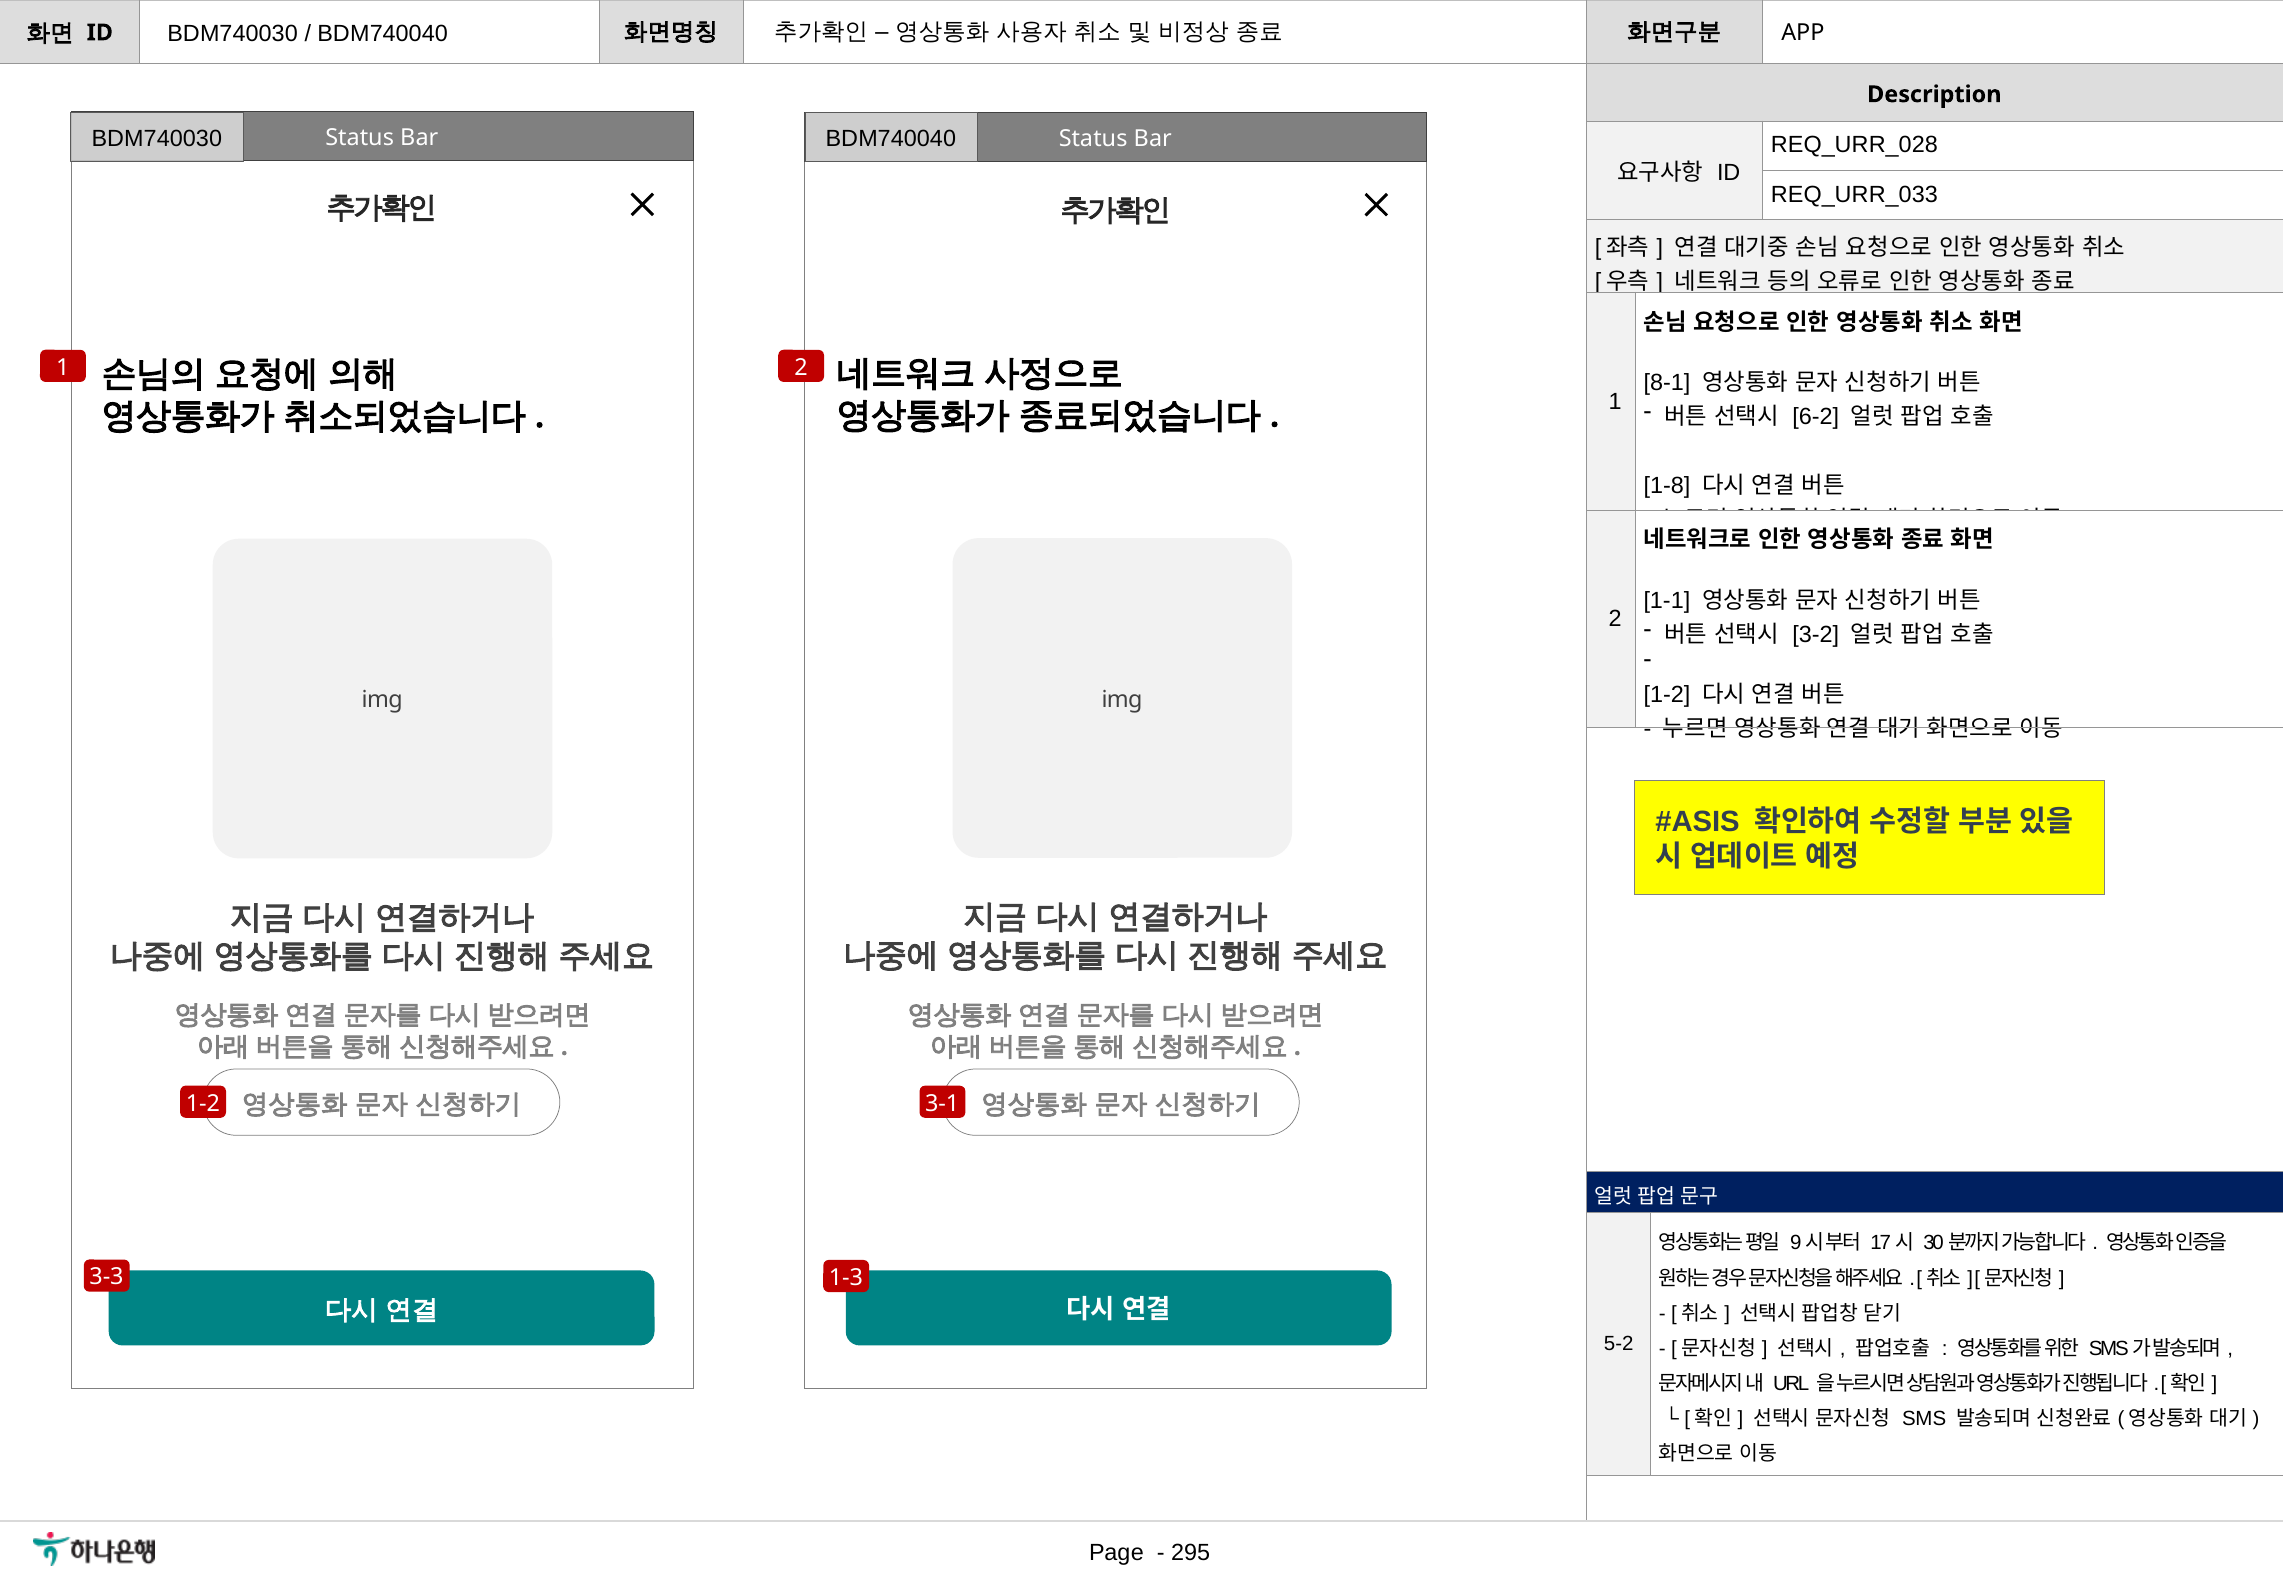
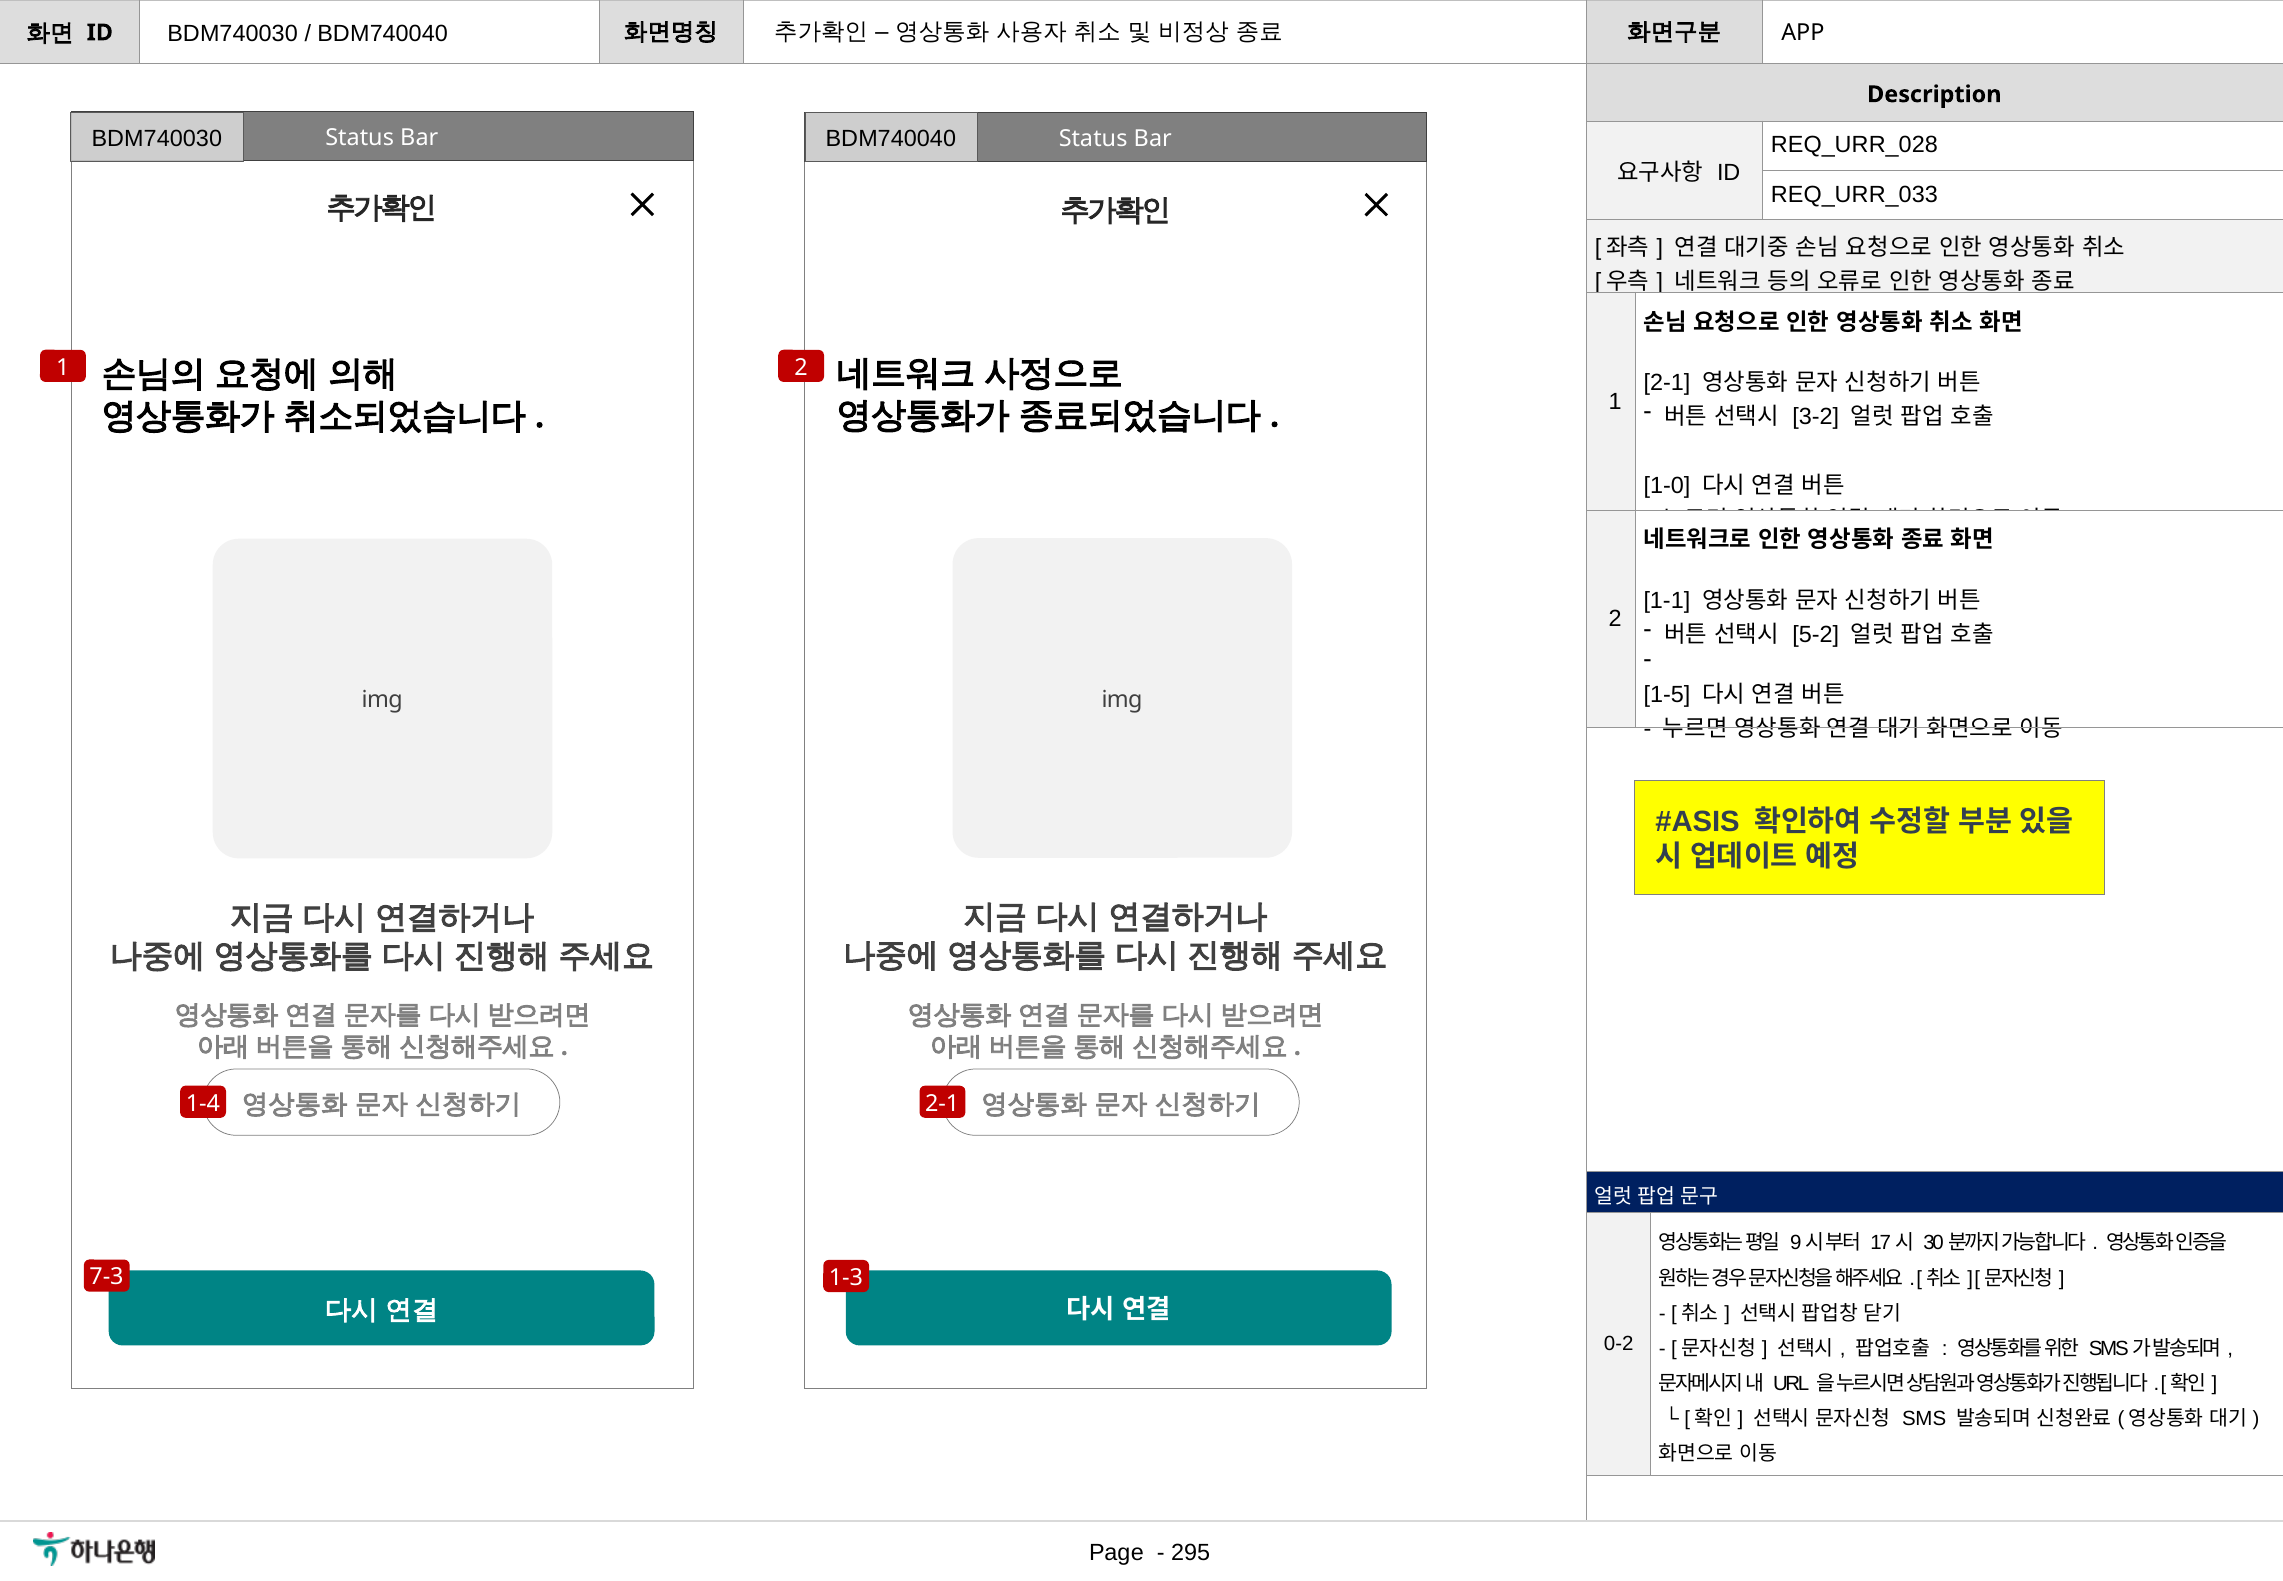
8-1 at (1667, 383): 8-1 -> 2-1
6-2: 6-2 -> 3-2
1-8: 1-8 -> 1-0
3-2: 3-2 -> 5-2
1-2 at (1667, 695): 1-2 -> 1-5
1-2 at (203, 1103): 1-2 -> 1-4
3-1 at (942, 1103): 3-1 -> 2-1
3-3: 3-3 -> 7-3
5-2: 5-2 -> 0-2
